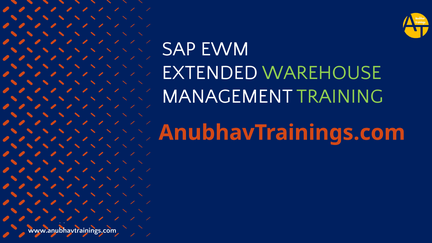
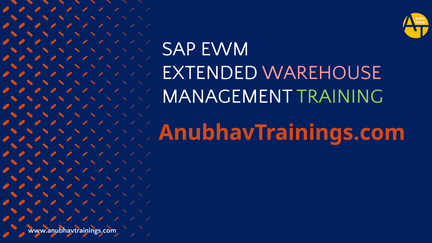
WAREHOUSE colour: light green -> pink
